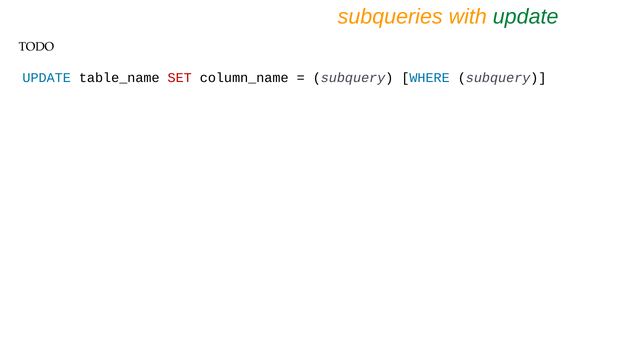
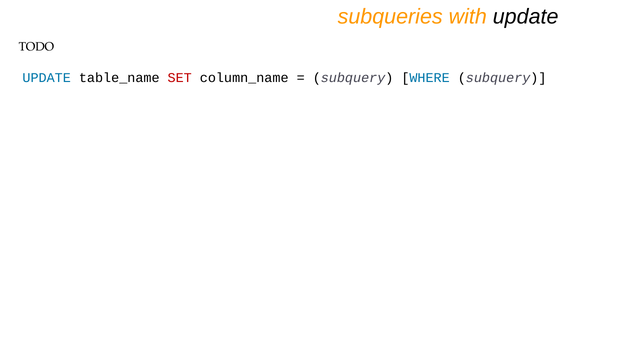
update at (526, 17) colour: green -> black
